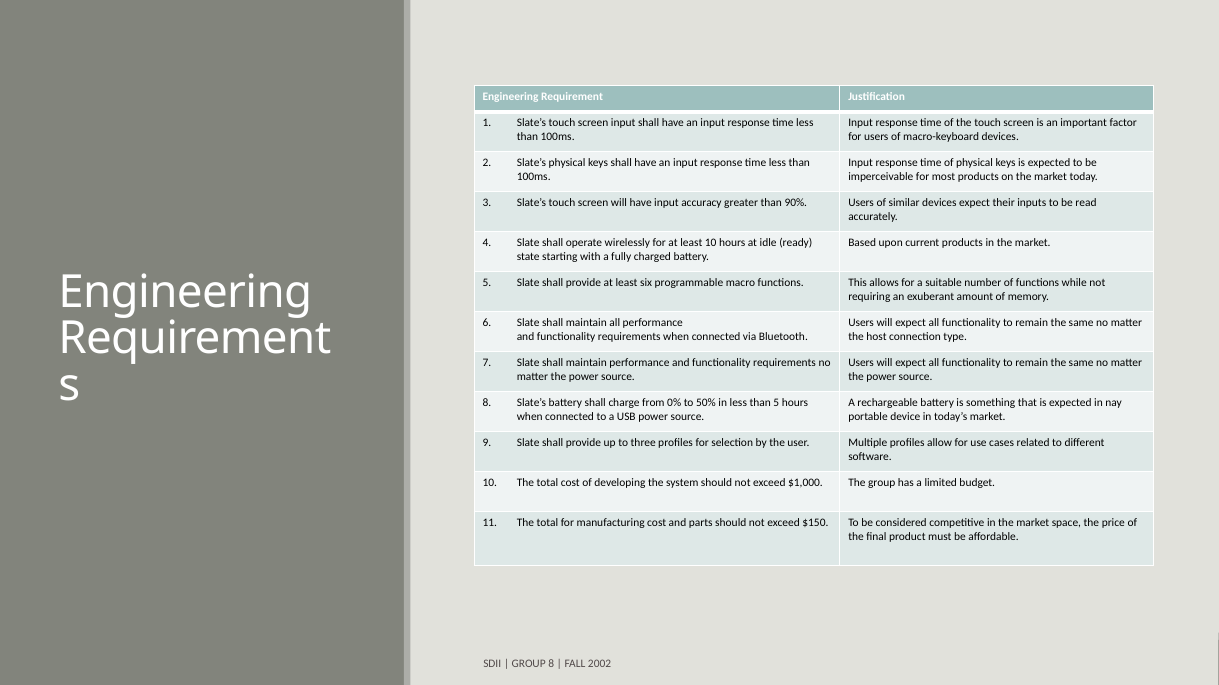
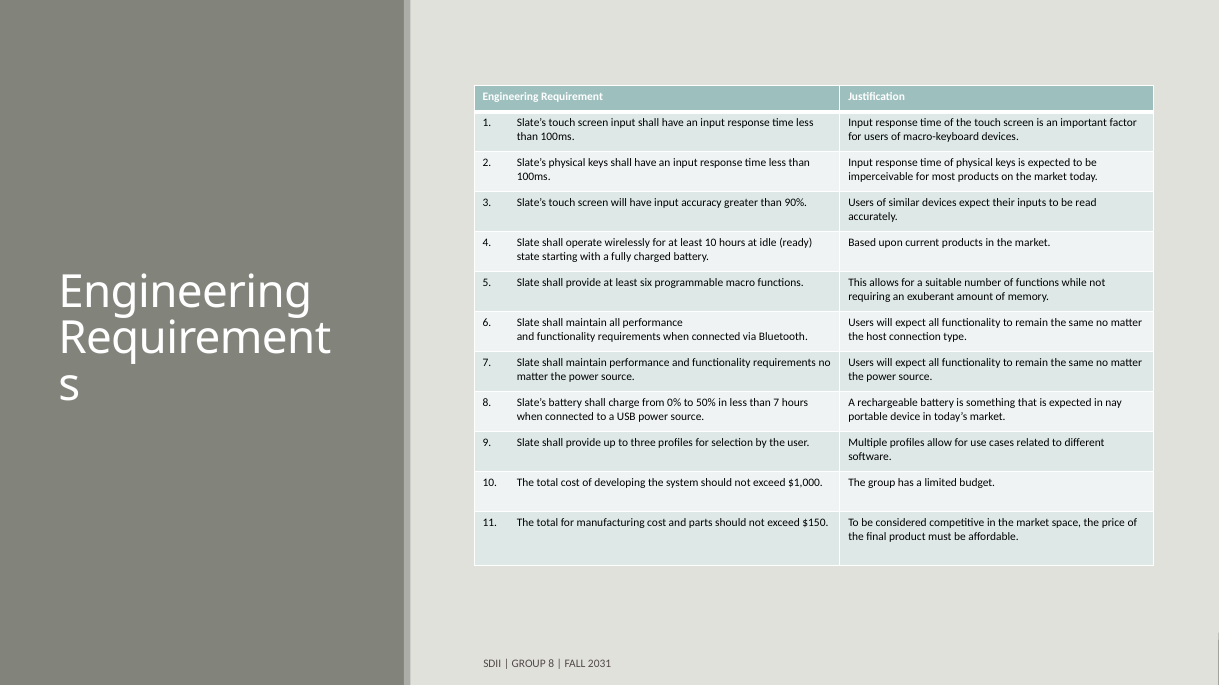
than 5: 5 -> 7
2002: 2002 -> 2031
